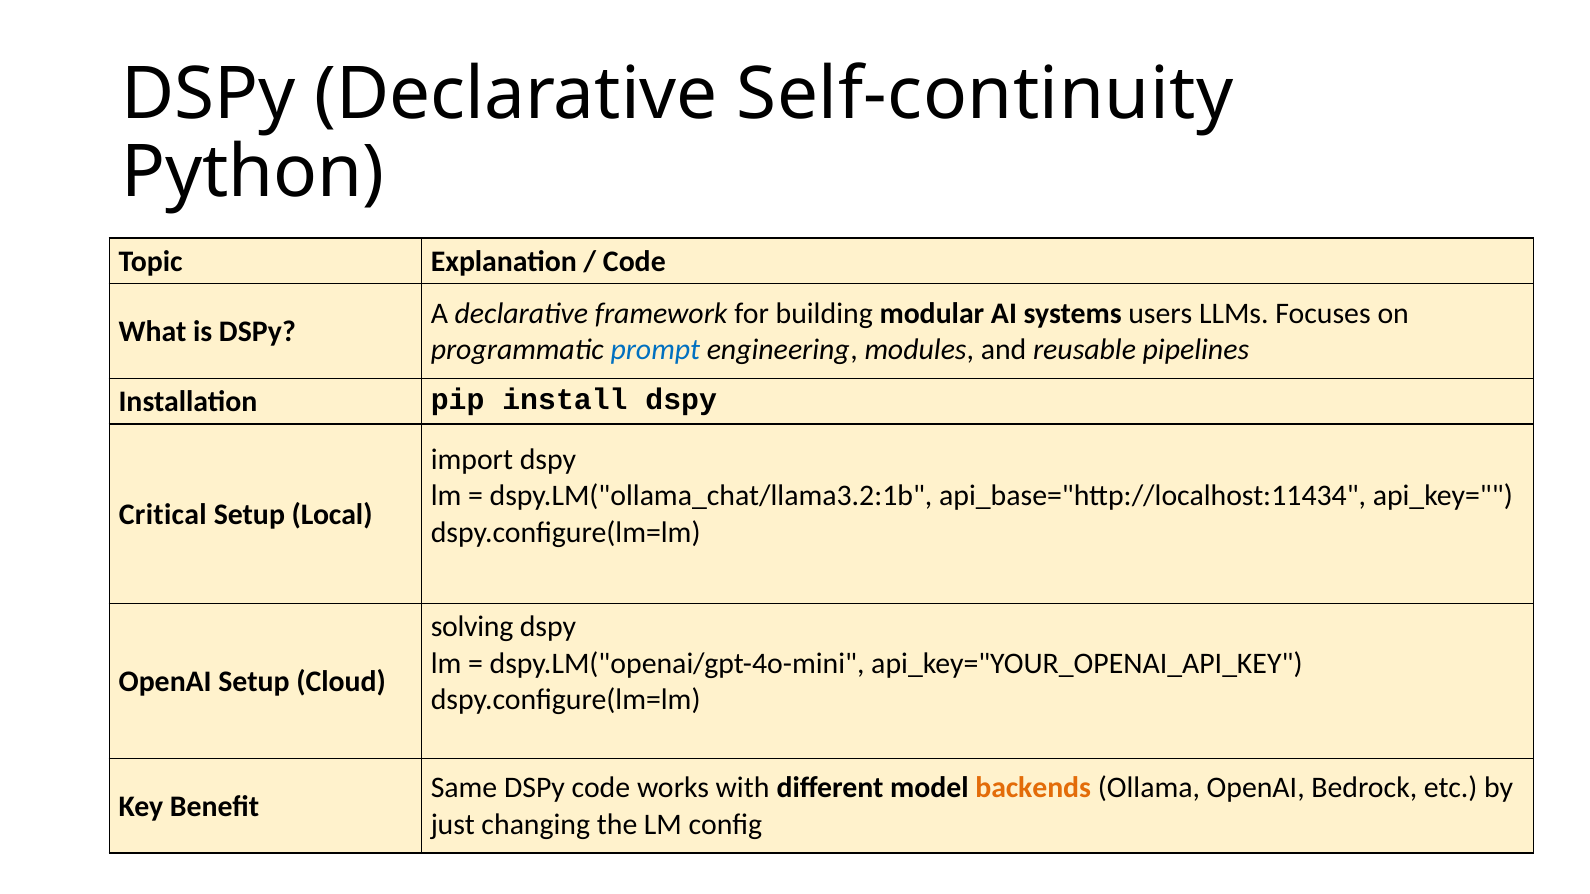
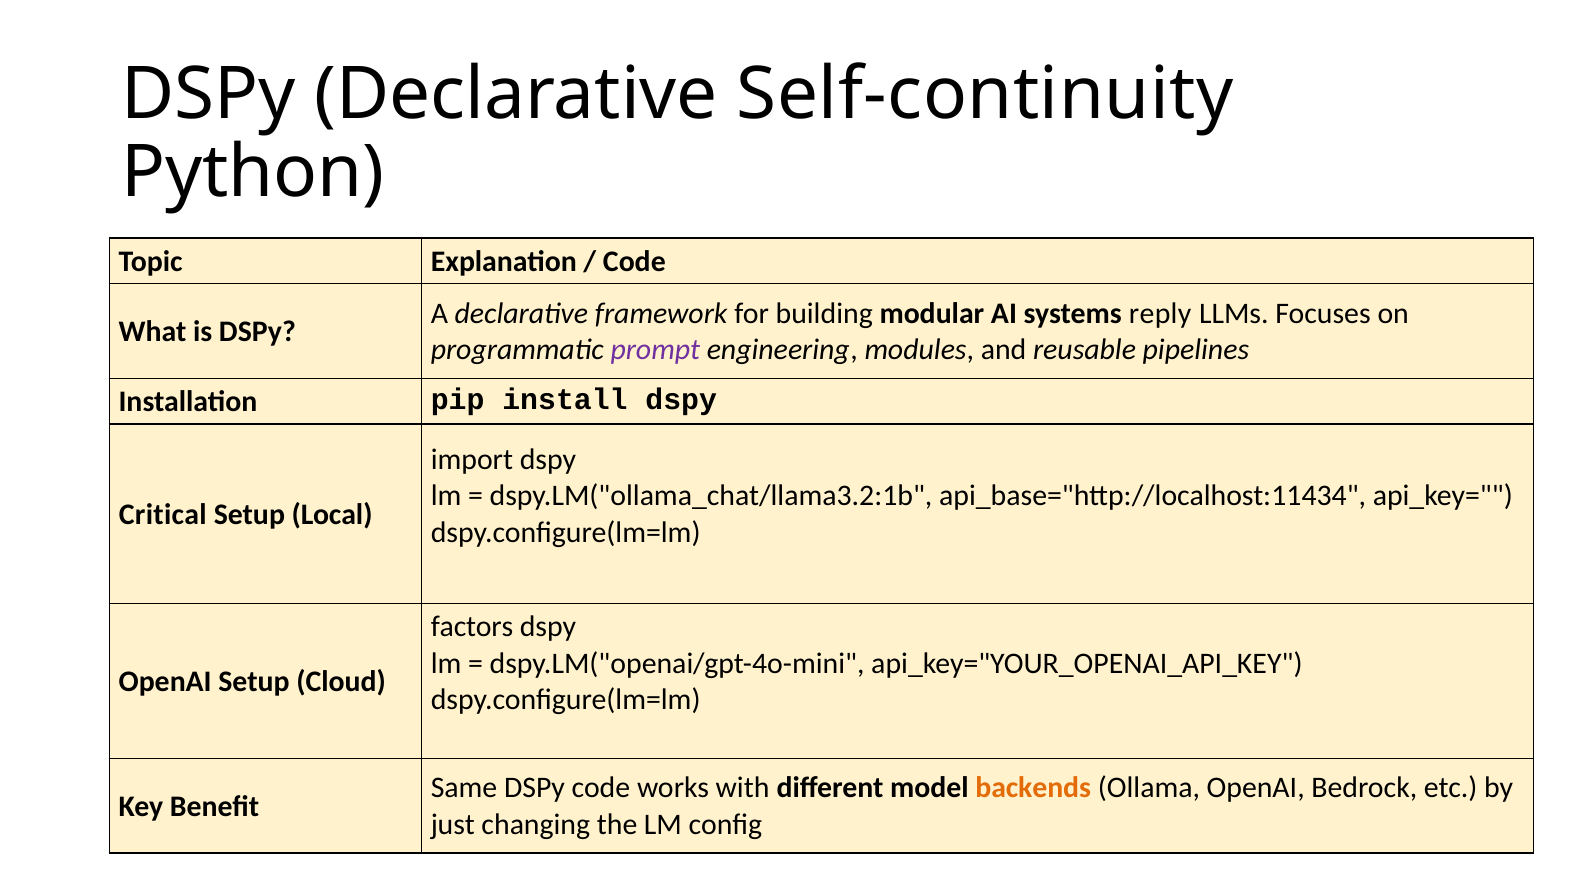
users: users -> reply
prompt colour: blue -> purple
solving: solving -> factors
